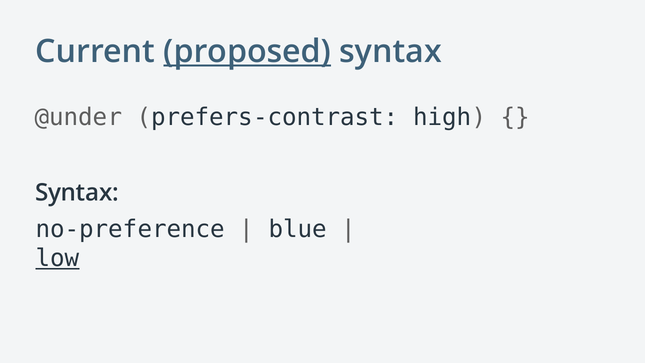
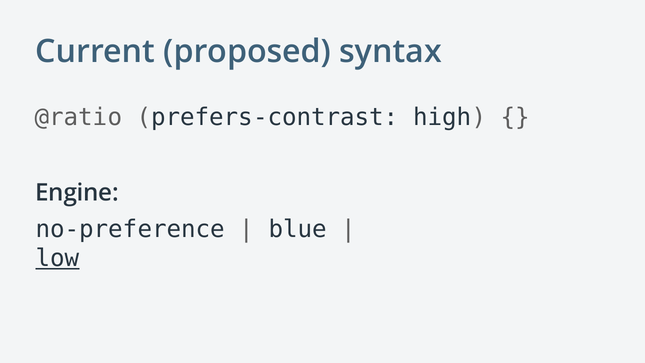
proposed underline: present -> none
@under: @under -> @ratio
Syntax at (77, 192): Syntax -> Engine
